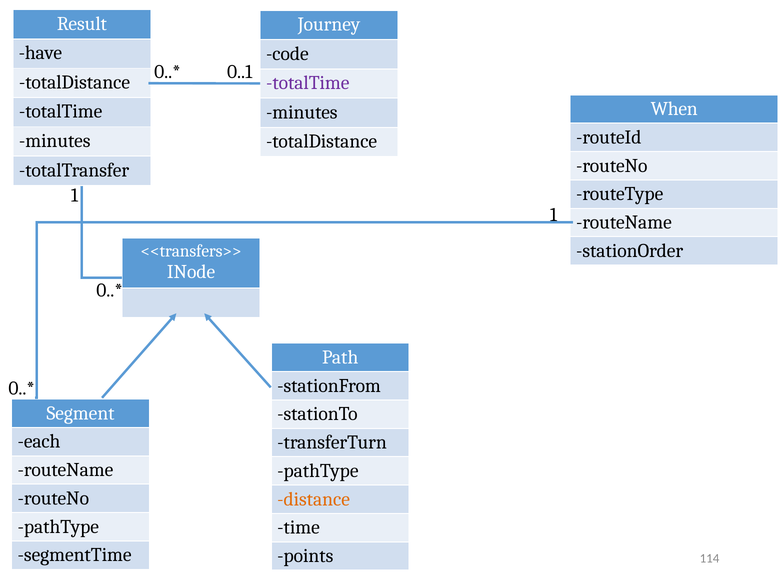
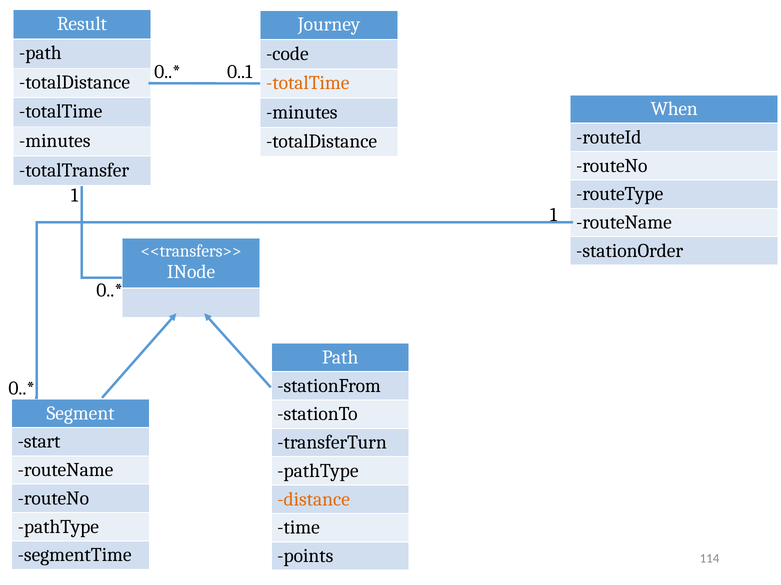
have at (40, 53): have -> path
totalTime at (308, 83) colour: purple -> orange
each: each -> start
